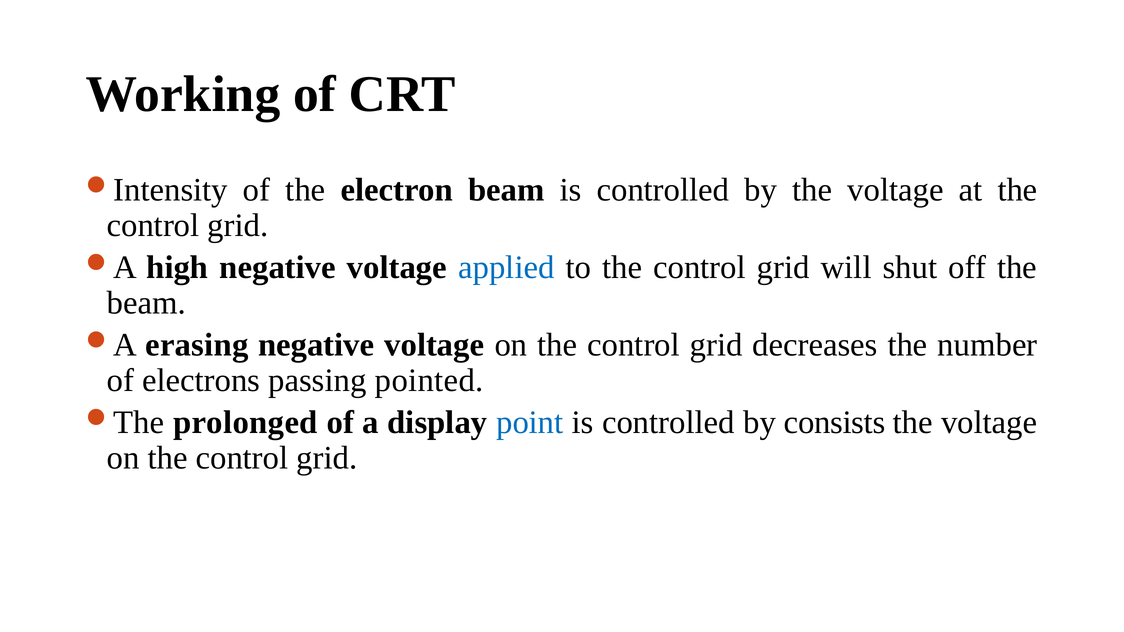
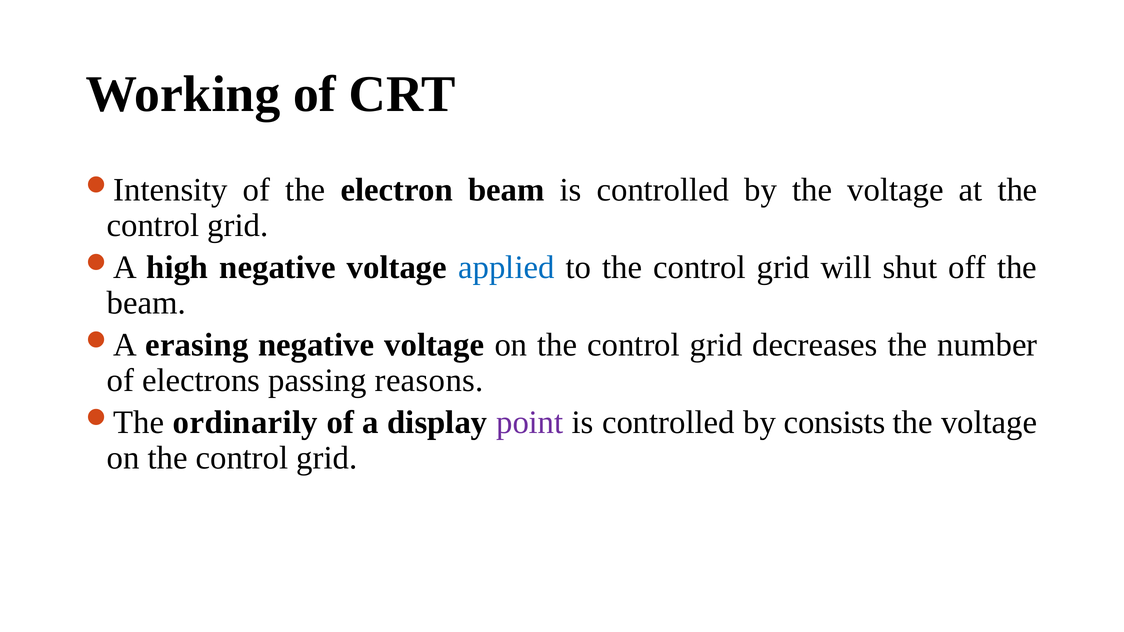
pointed: pointed -> reasons
prolonged: prolonged -> ordinarily
point colour: blue -> purple
